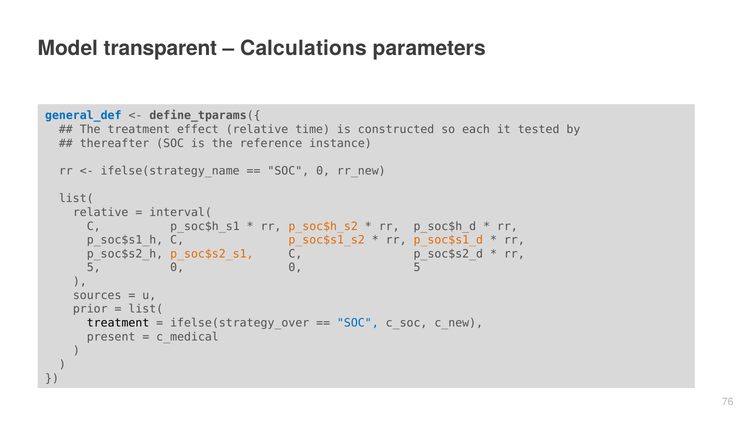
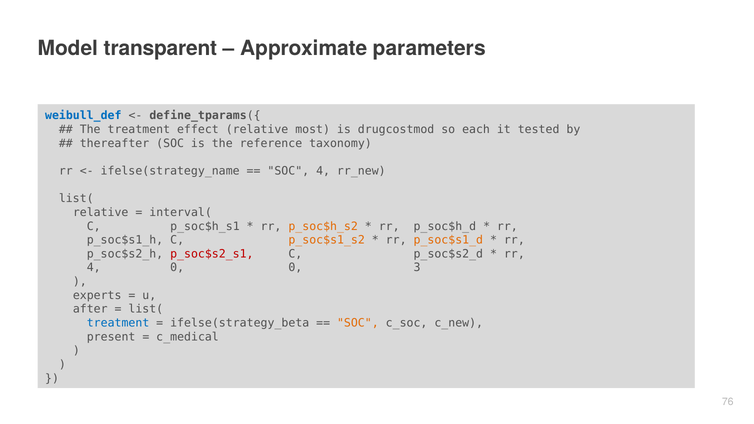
Calculations: Calculations -> Approximate
general_def: general_def -> weibull_def
time: time -> most
constructed: constructed -> drugcostmod
instance: instance -> taxonomy
SOC 0: 0 -> 4
p_soc$s2_s1 colour: orange -> red
5 at (94, 268): 5 -> 4
0 5: 5 -> 3
sources: sources -> experts
prior: prior -> after
treatment at (118, 323) colour: black -> blue
ifelse(strategy_over: ifelse(strategy_over -> ifelse(strategy_beta
SOC at (358, 323) colour: blue -> orange
